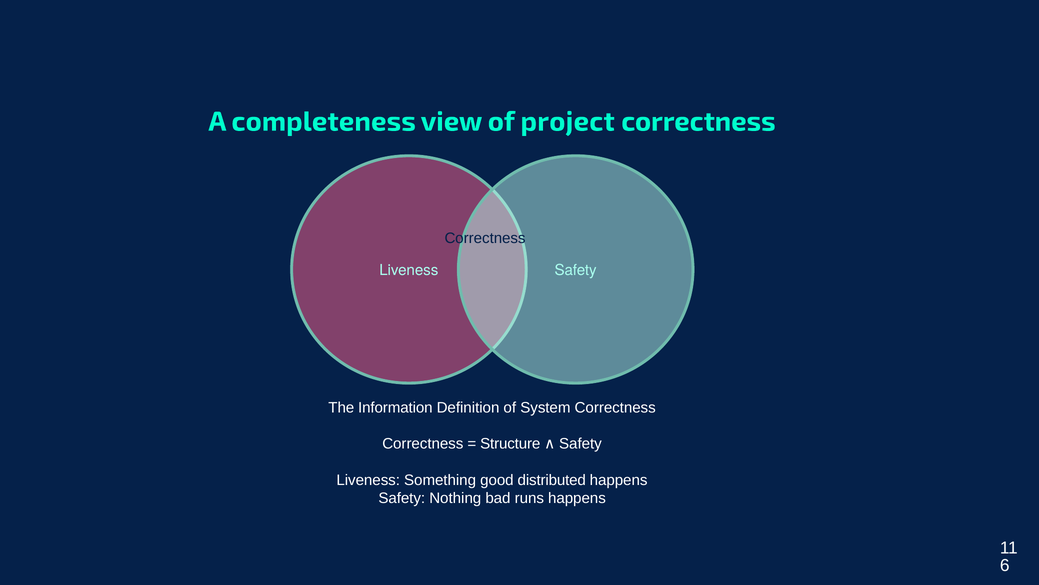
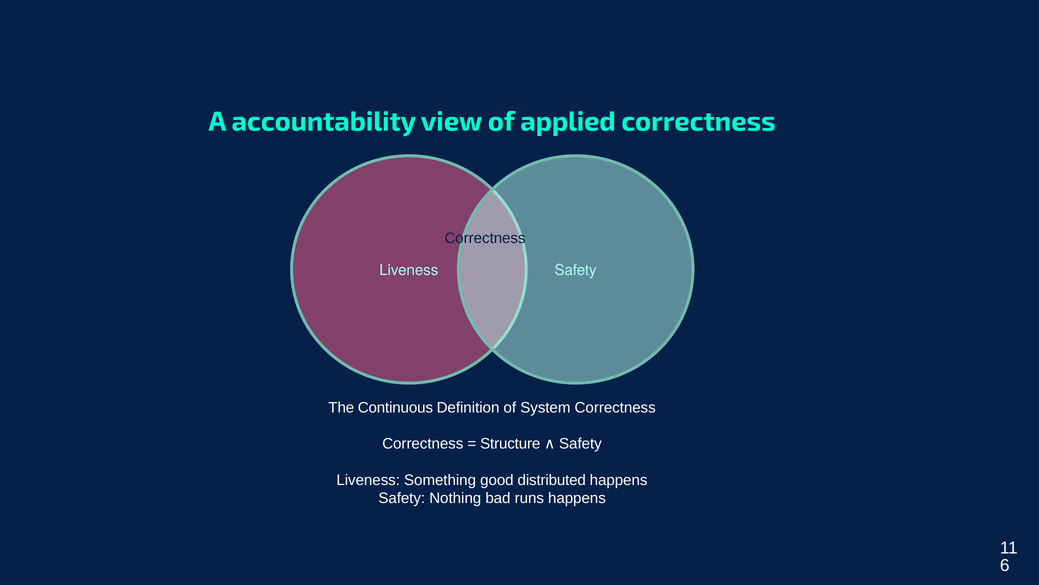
completeness: completeness -> accountability
project: project -> applied
Information: Information -> Continuous
